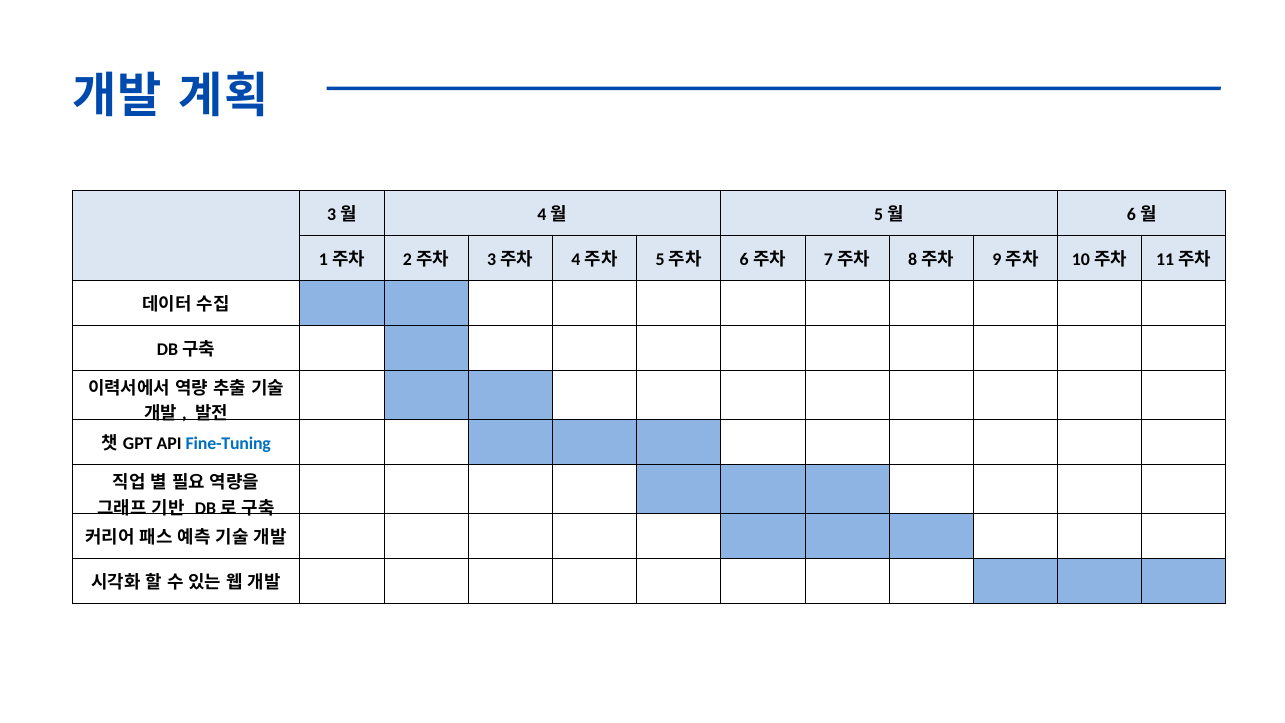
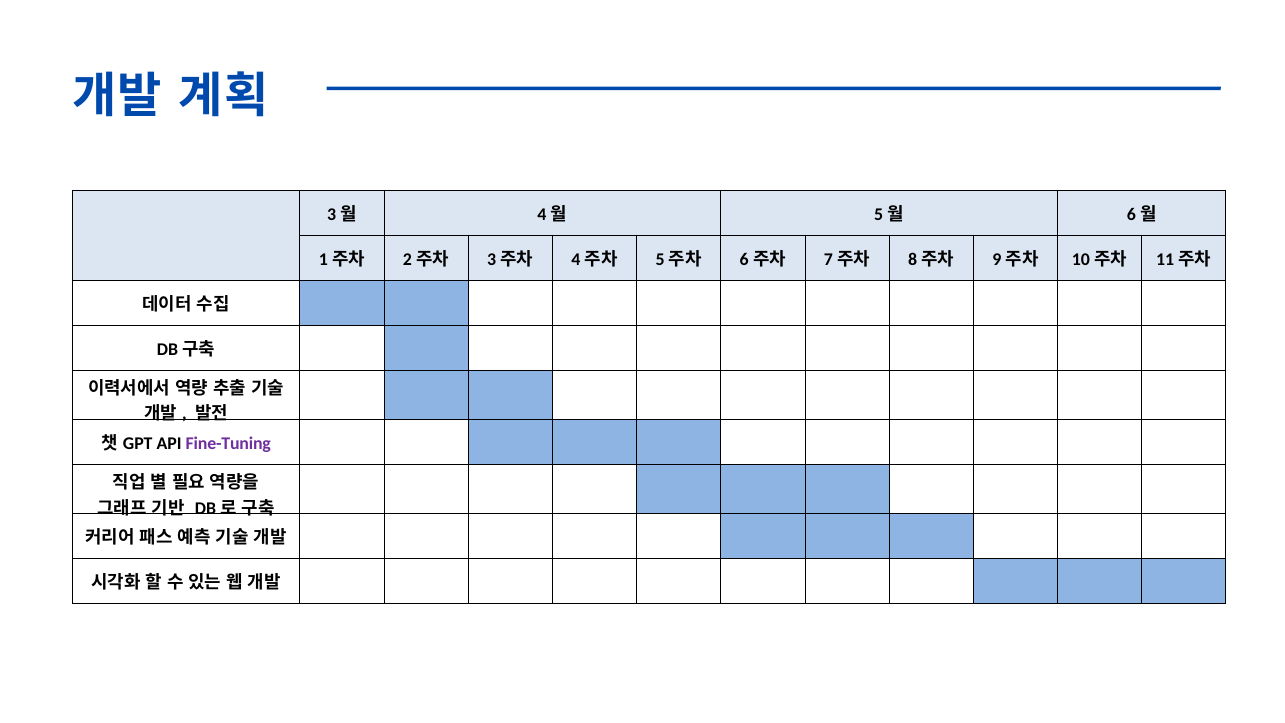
Fine-Tuning colour: blue -> purple
